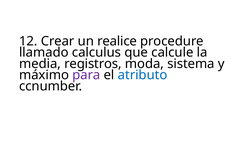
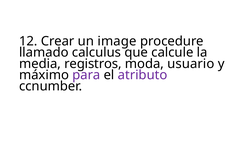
realice: realice -> image
sistema: sistema -> usuario
atributo colour: blue -> purple
